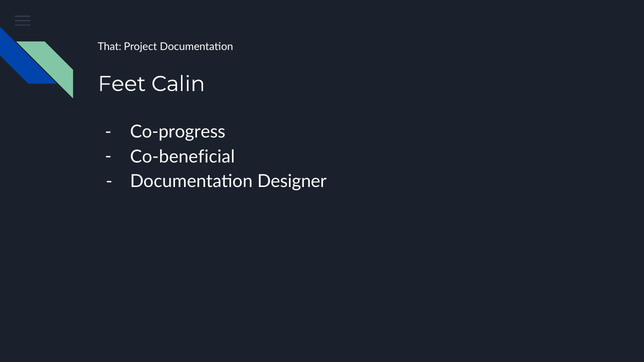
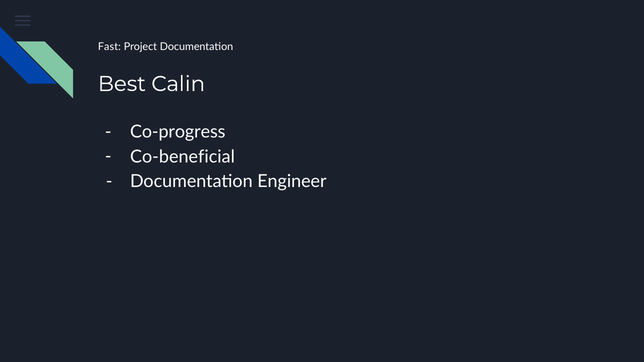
That: That -> Fast
Feet: Feet -> Best
Designer: Designer -> Engineer
